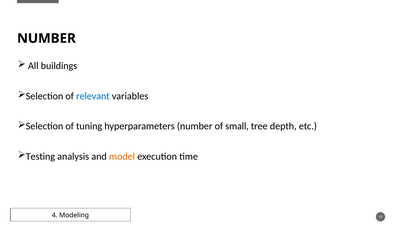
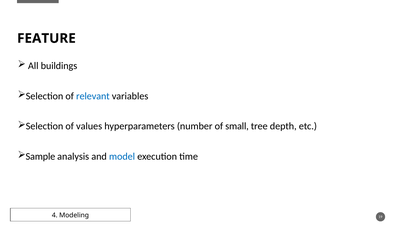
NUMBER at (46, 38): NUMBER -> FEATURE
tuning: tuning -> values
Testing: Testing -> Sample
model colour: orange -> blue
